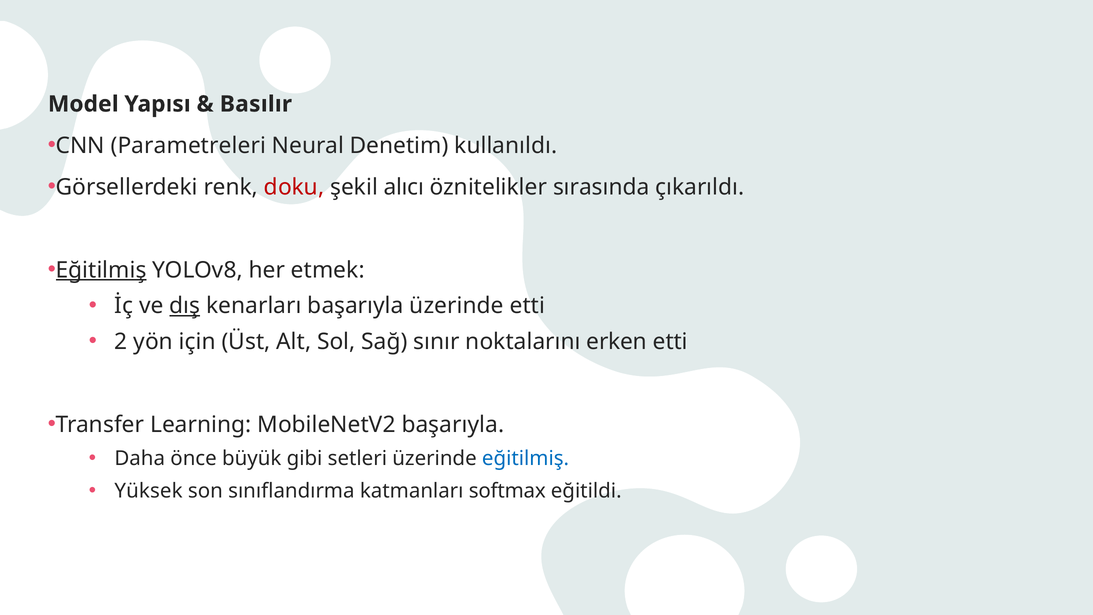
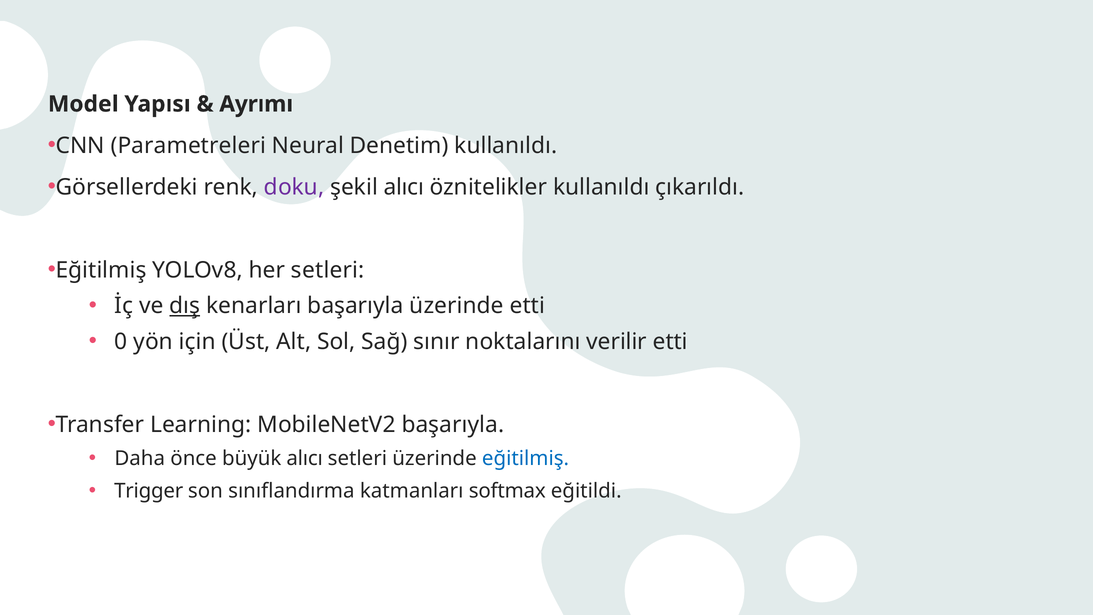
Basılır: Basılır -> Ayrımı
doku colour: red -> purple
öznitelikler sırasında: sırasında -> kullanıldı
Eğitilmiş at (101, 270) underline: present -> none
her etmek: etmek -> setleri
2: 2 -> 0
erken: erken -> verilir
büyük gibi: gibi -> alıcı
Yüksek: Yüksek -> Trigger
